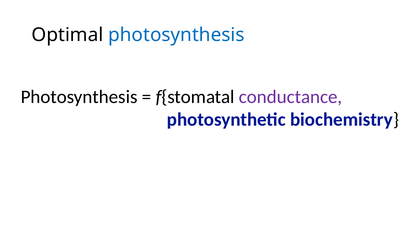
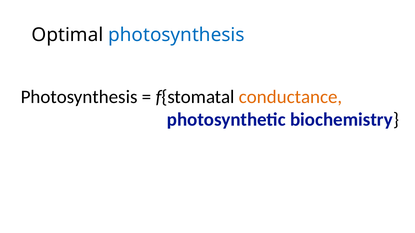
conductance colour: purple -> orange
